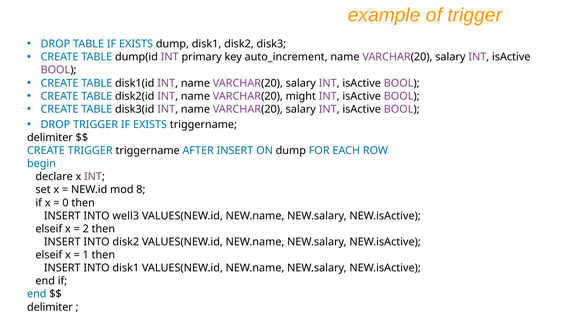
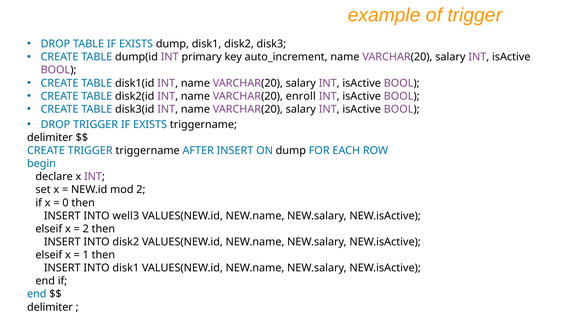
might: might -> enroll
mod 8: 8 -> 2
